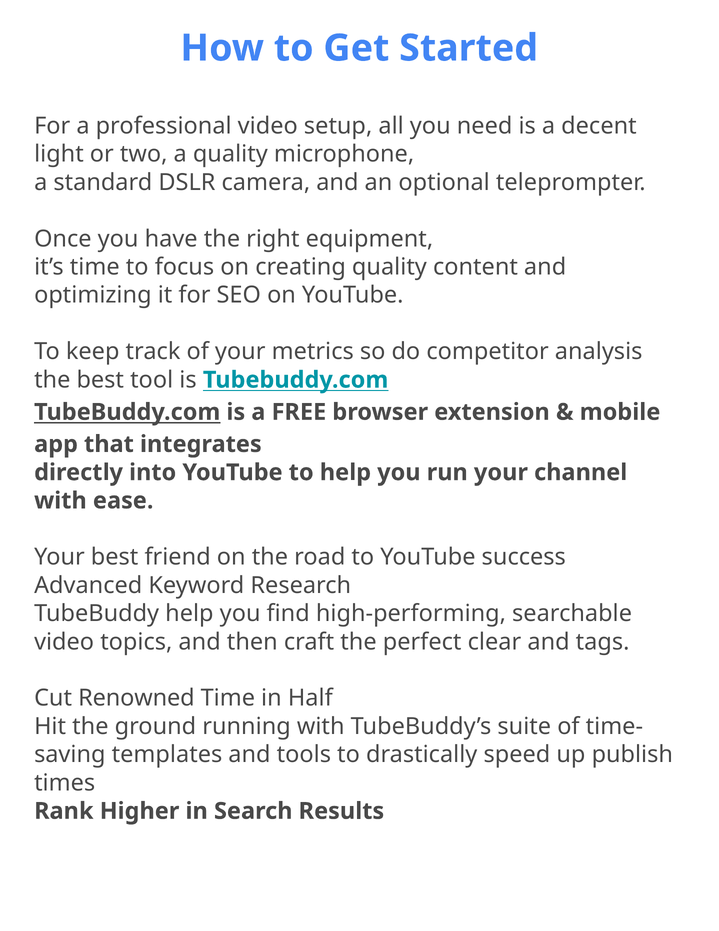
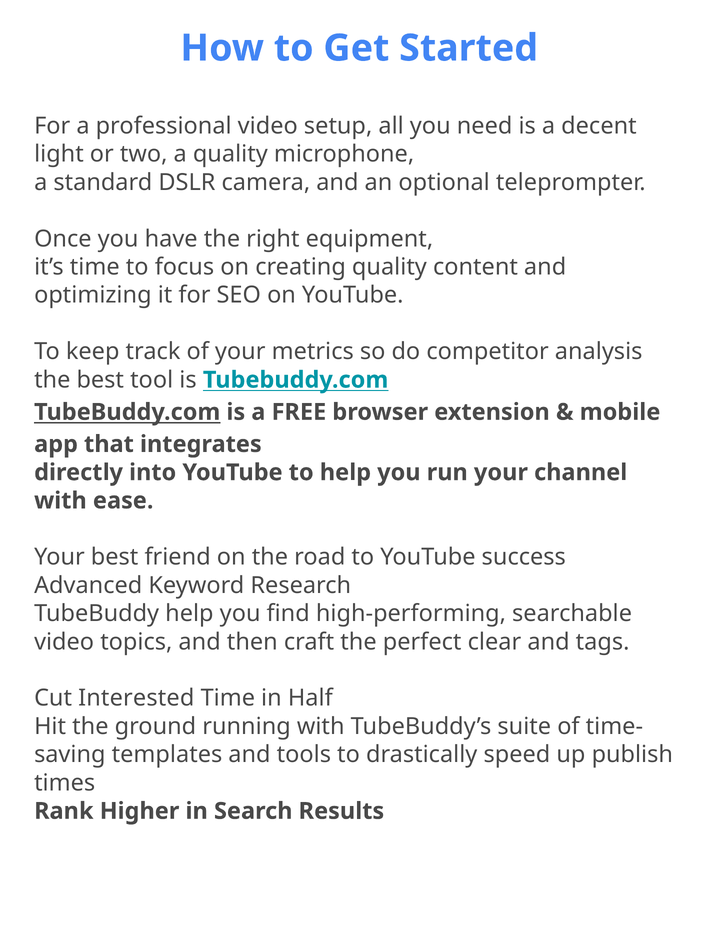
Renowned: Renowned -> Interested
